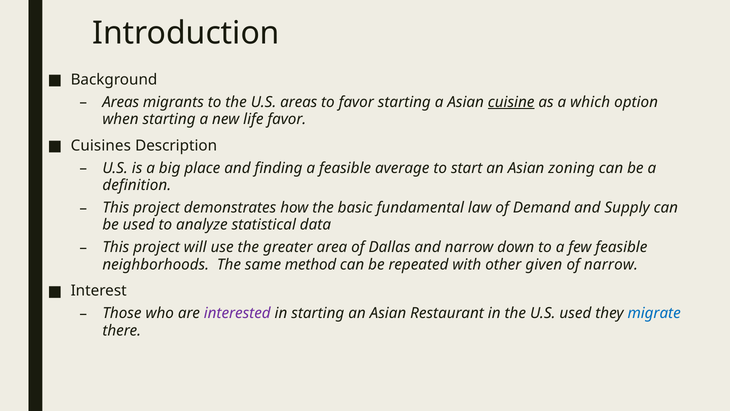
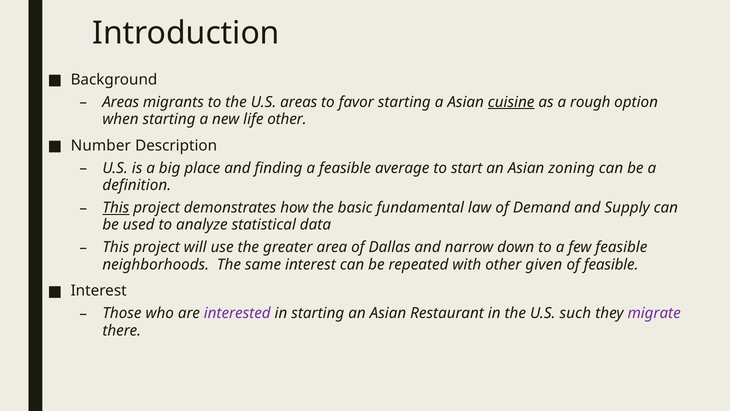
which: which -> rough
life favor: favor -> other
Cuisines: Cuisines -> Number
This at (116, 208) underline: none -> present
same method: method -> interest
of narrow: narrow -> feasible
U.S used: used -> such
migrate colour: blue -> purple
